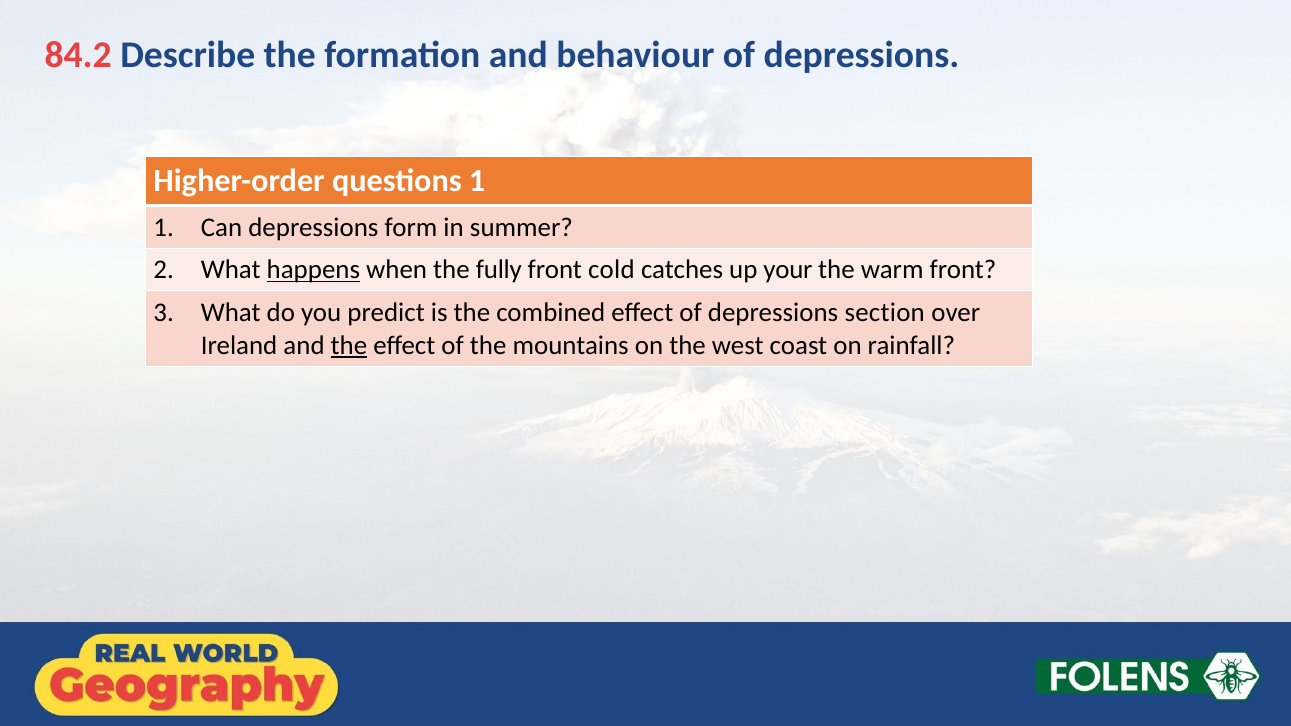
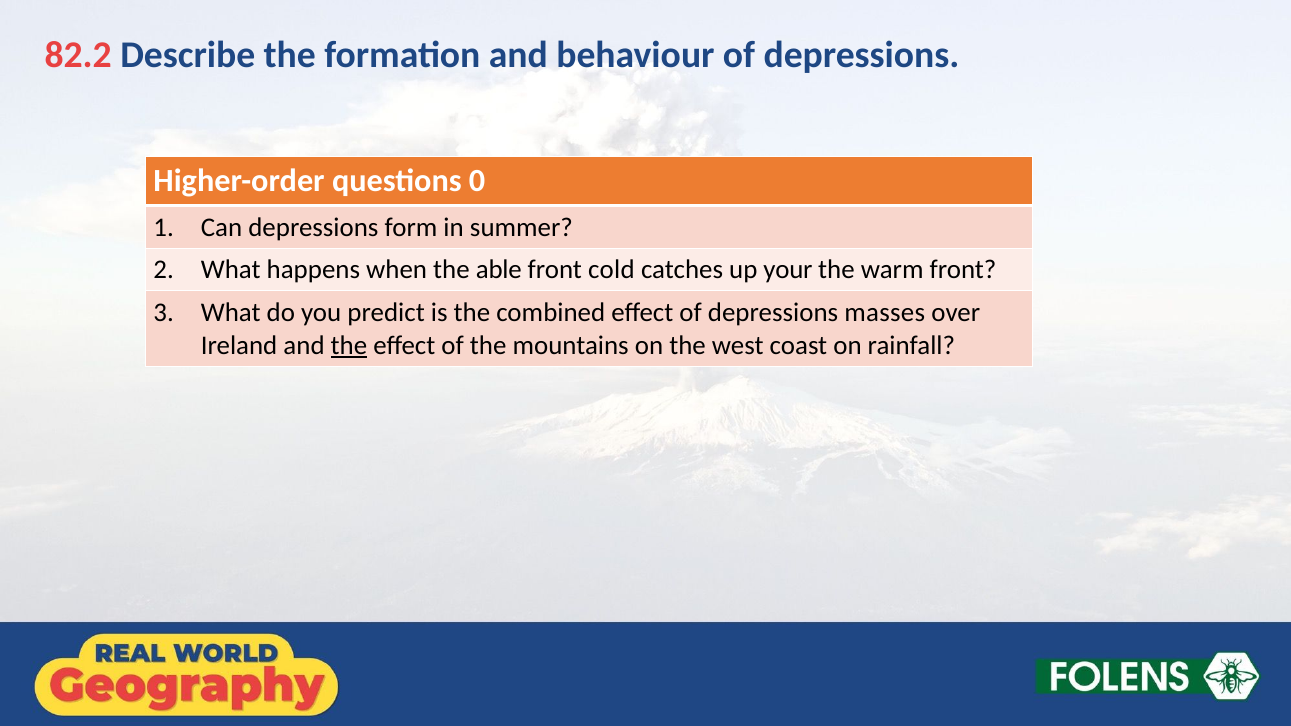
84.2: 84.2 -> 82.2
questions 1: 1 -> 0
happens underline: present -> none
fully: fully -> able
section: section -> masses
